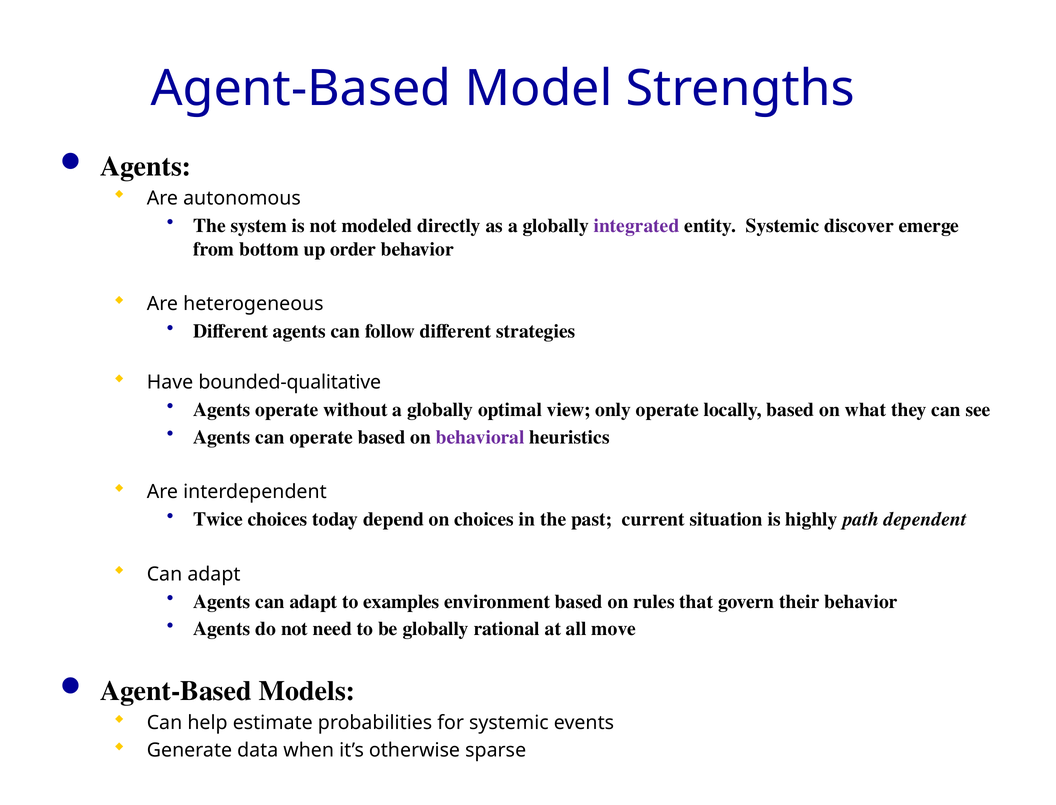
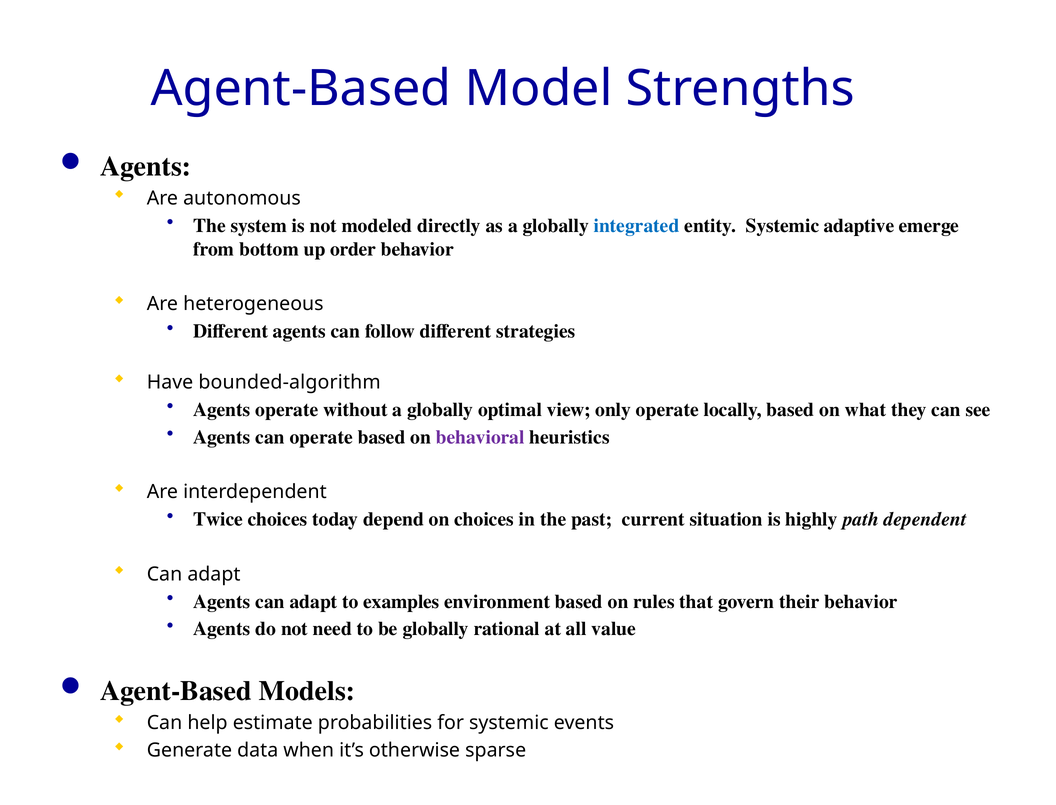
integrated colour: purple -> blue
discover: discover -> adaptive
bounded-qualitative: bounded-qualitative -> bounded-algorithm
move: move -> value
